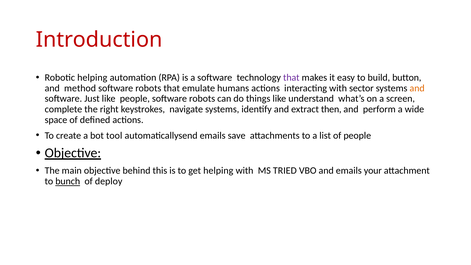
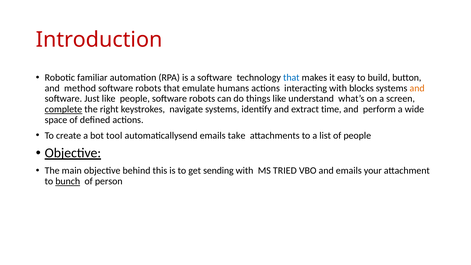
Robotic helping: helping -> familiar
that at (291, 78) colour: purple -> blue
sector: sector -> blocks
complete underline: none -> present
then: then -> time
save: save -> take
get helping: helping -> sending
deploy: deploy -> person
